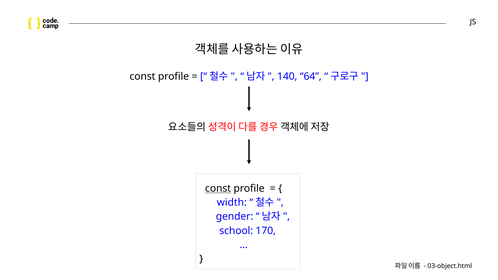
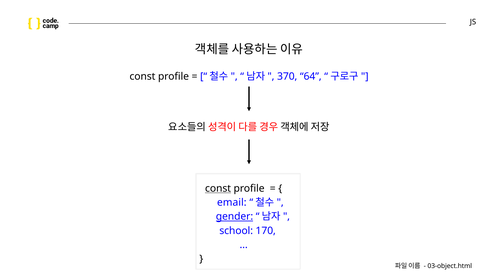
140: 140 -> 370
width: width -> email
gender underline: none -> present
